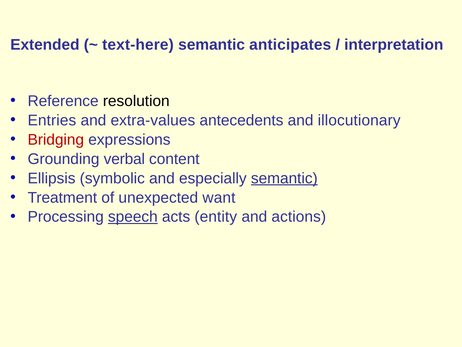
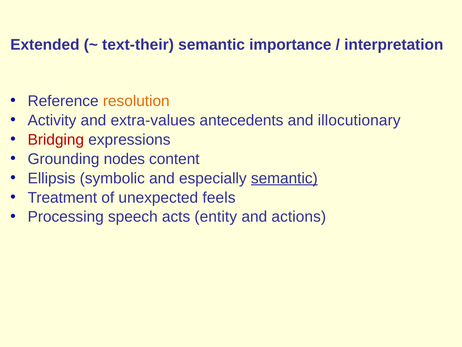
text-here: text-here -> text-their
anticipates: anticipates -> importance
resolution colour: black -> orange
Entries: Entries -> Activity
verbal: verbal -> nodes
want: want -> feels
speech underline: present -> none
